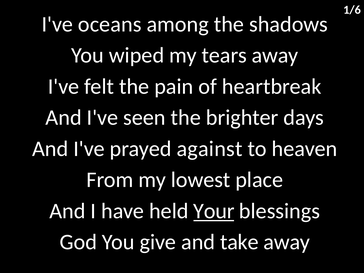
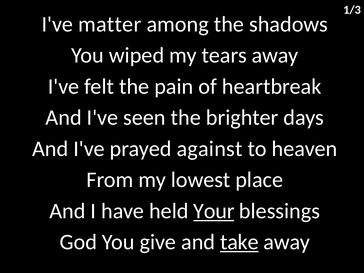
1/6: 1/6 -> 1/3
oceans: oceans -> matter
take underline: none -> present
